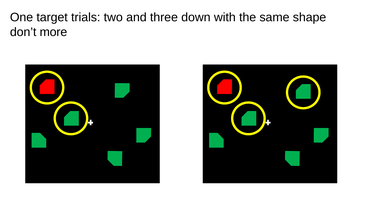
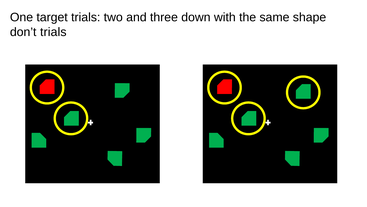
don’t more: more -> trials
